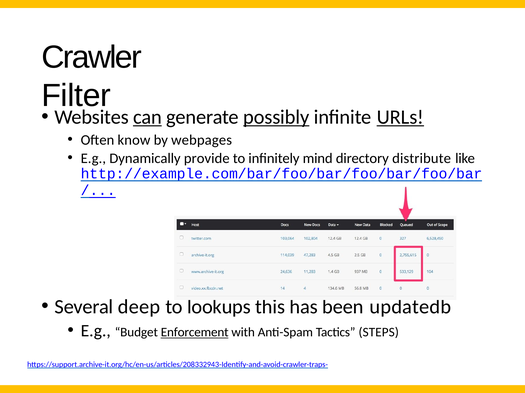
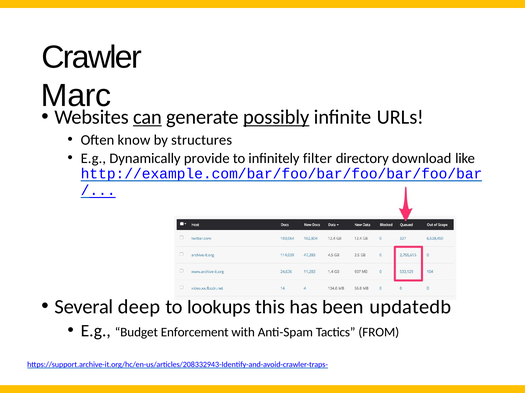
Filter: Filter -> Marc
URLs underline: present -> none
webpages: webpages -> structures
mind: mind -> filter
distribute: distribute -> download
Enforcement underline: present -> none
STEPS: STEPS -> FROM
